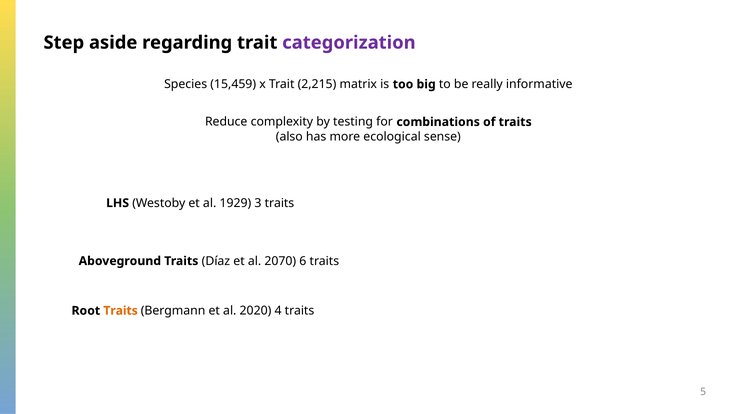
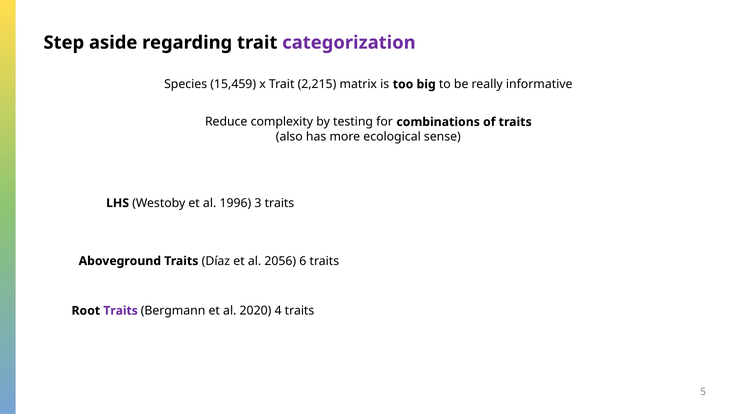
1929: 1929 -> 1996
2070: 2070 -> 2056
Traits at (121, 311) colour: orange -> purple
